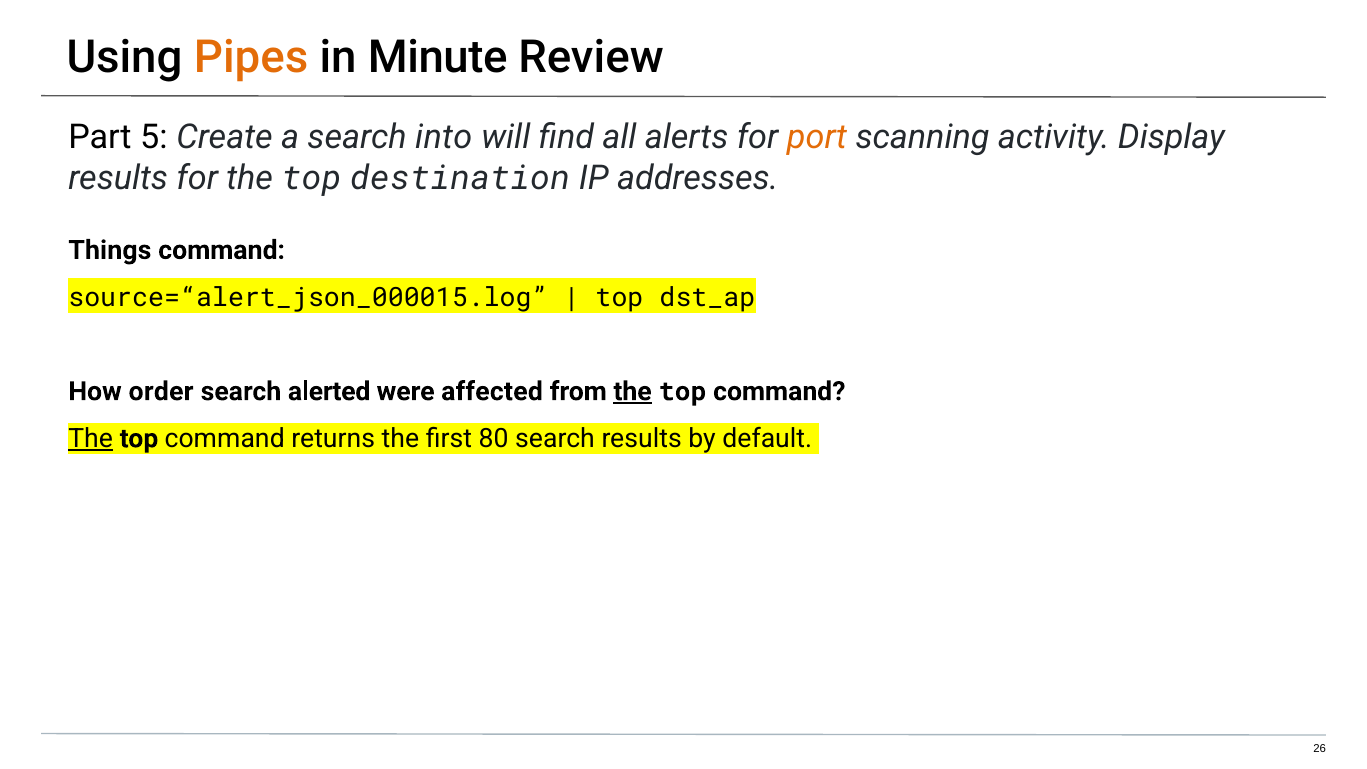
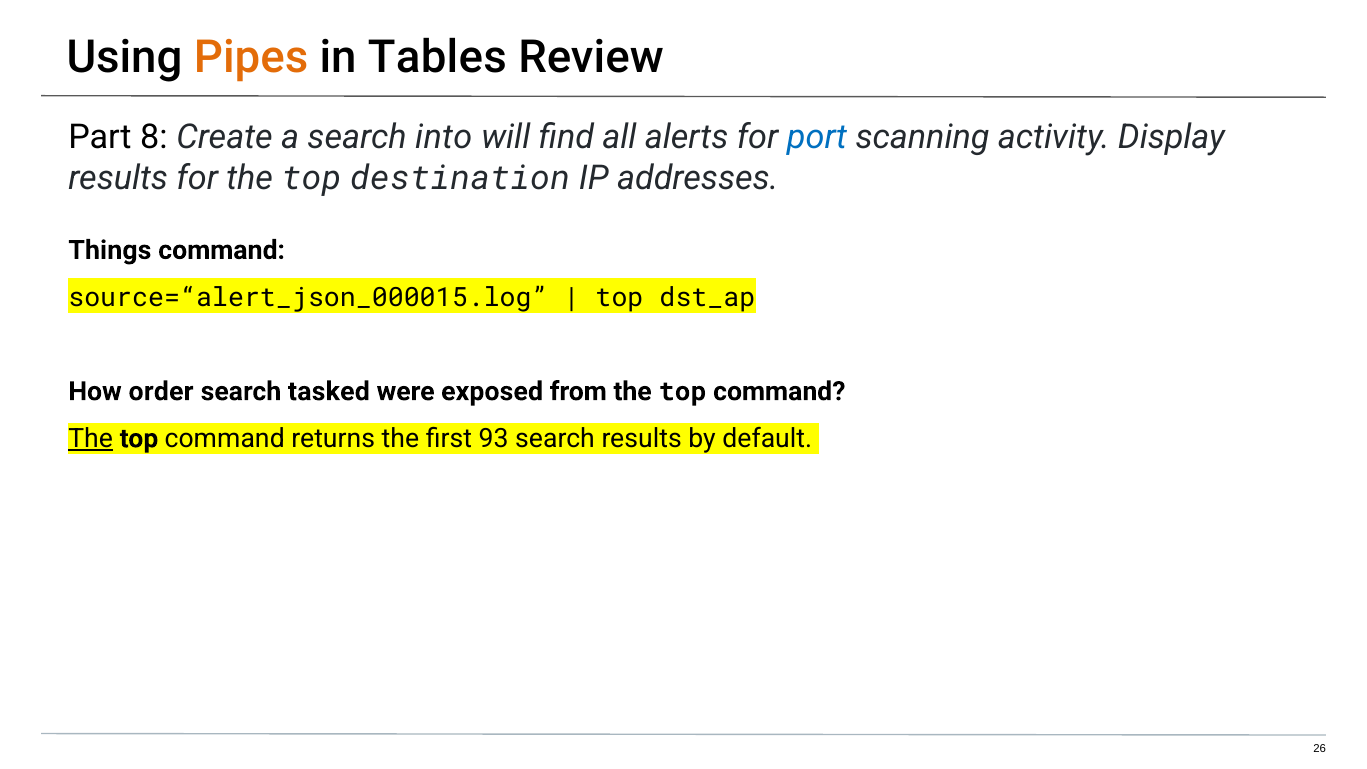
Minute: Minute -> Tables
5: 5 -> 8
port colour: orange -> blue
alerted: alerted -> tasked
affected: affected -> exposed
the at (632, 391) underline: present -> none
80: 80 -> 93
